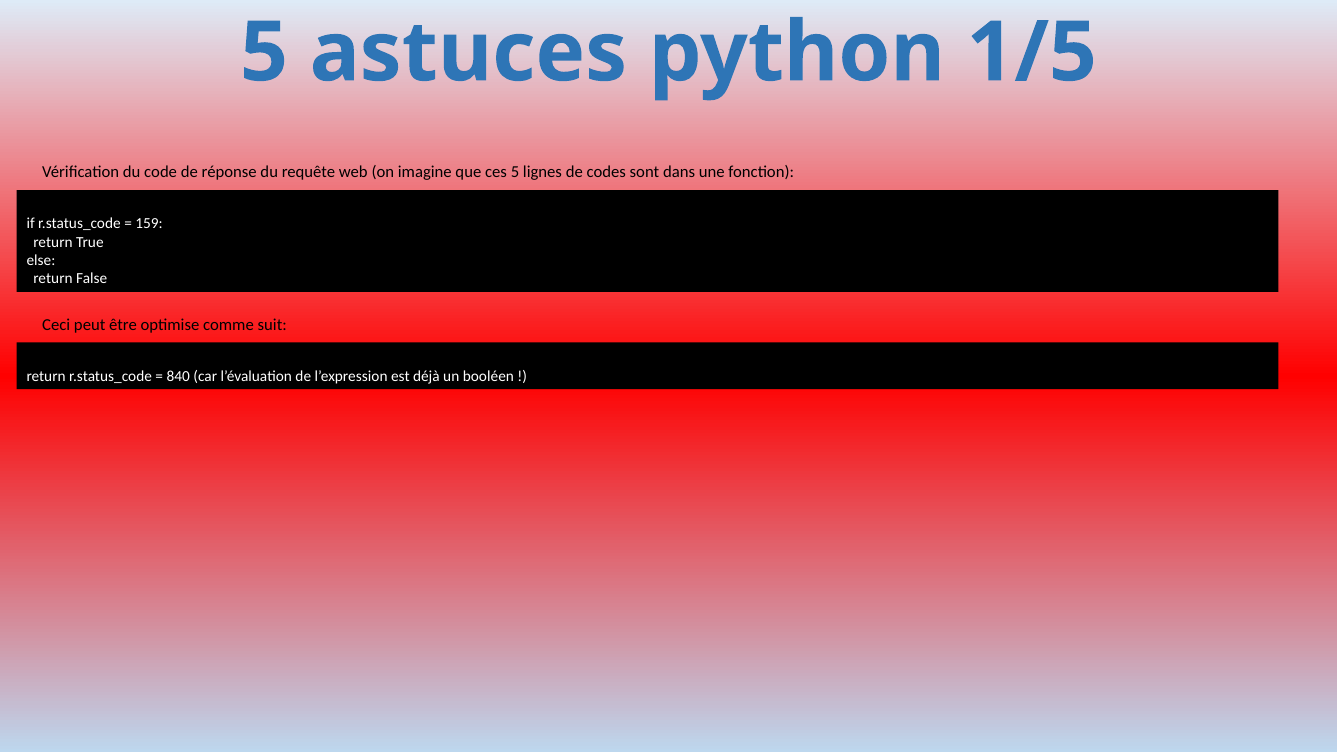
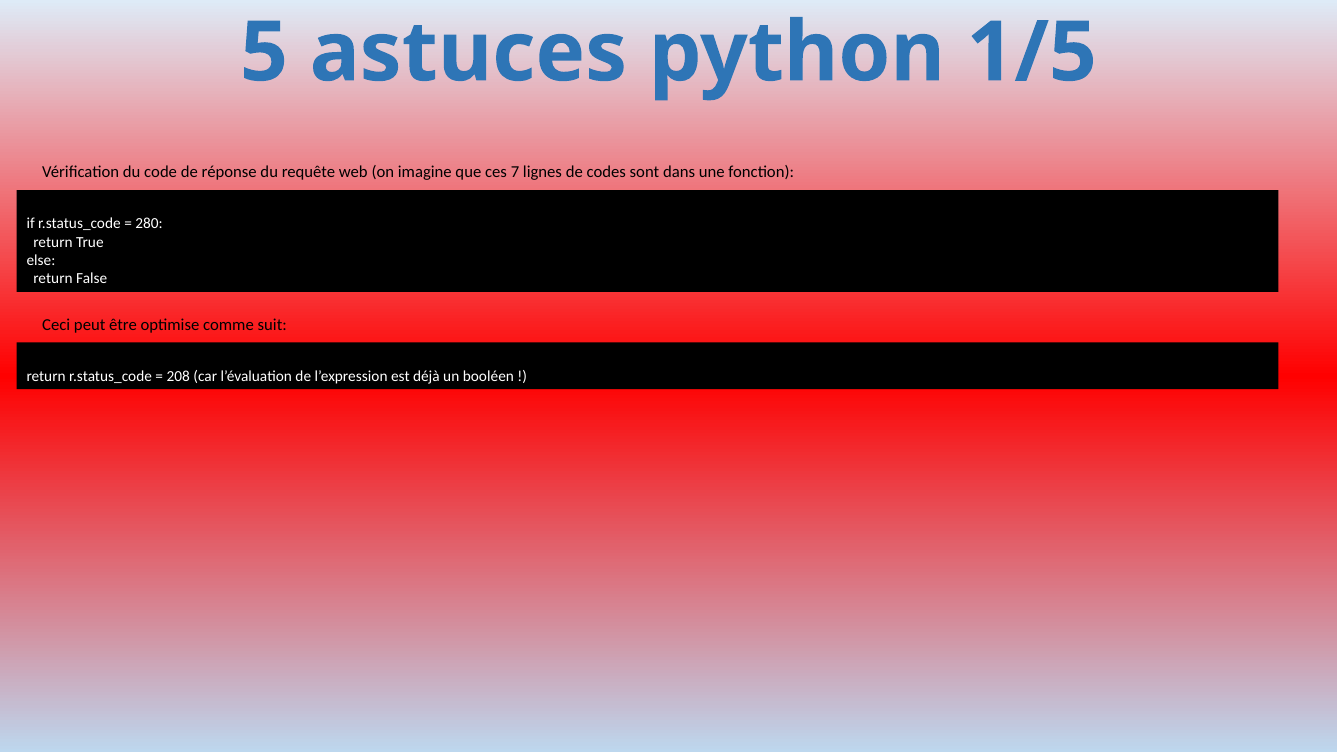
ces 5: 5 -> 7
159: 159 -> 280
840: 840 -> 208
